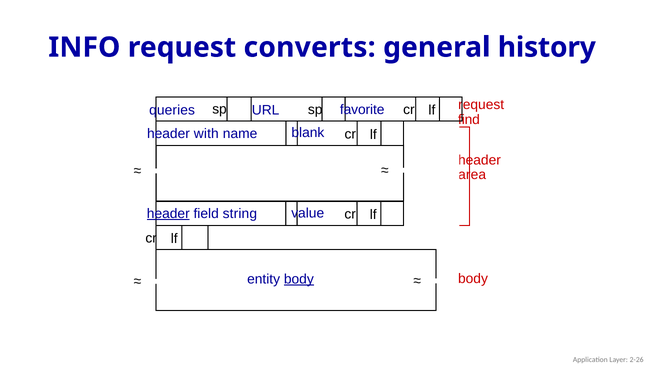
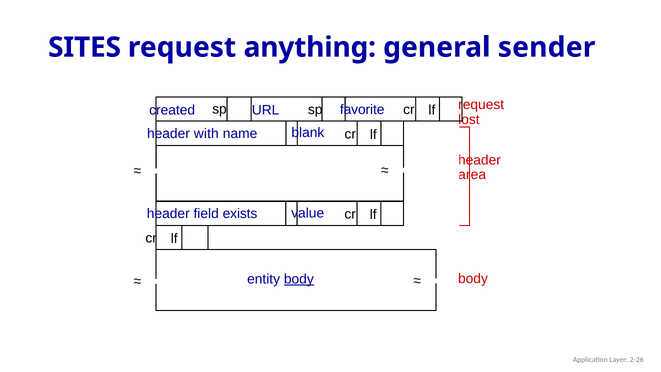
INFO: INFO -> SITES
converts: converts -> anything
history: history -> sender
queries: queries -> created
find: find -> lost
header at (168, 214) underline: present -> none
string: string -> exists
